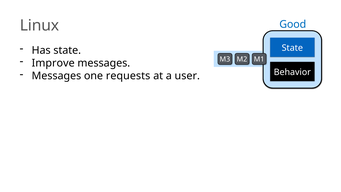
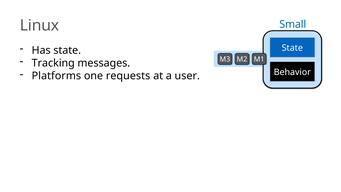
Good: Good -> Small
Improve: Improve -> Tracking
Messages at (56, 76): Messages -> Platforms
